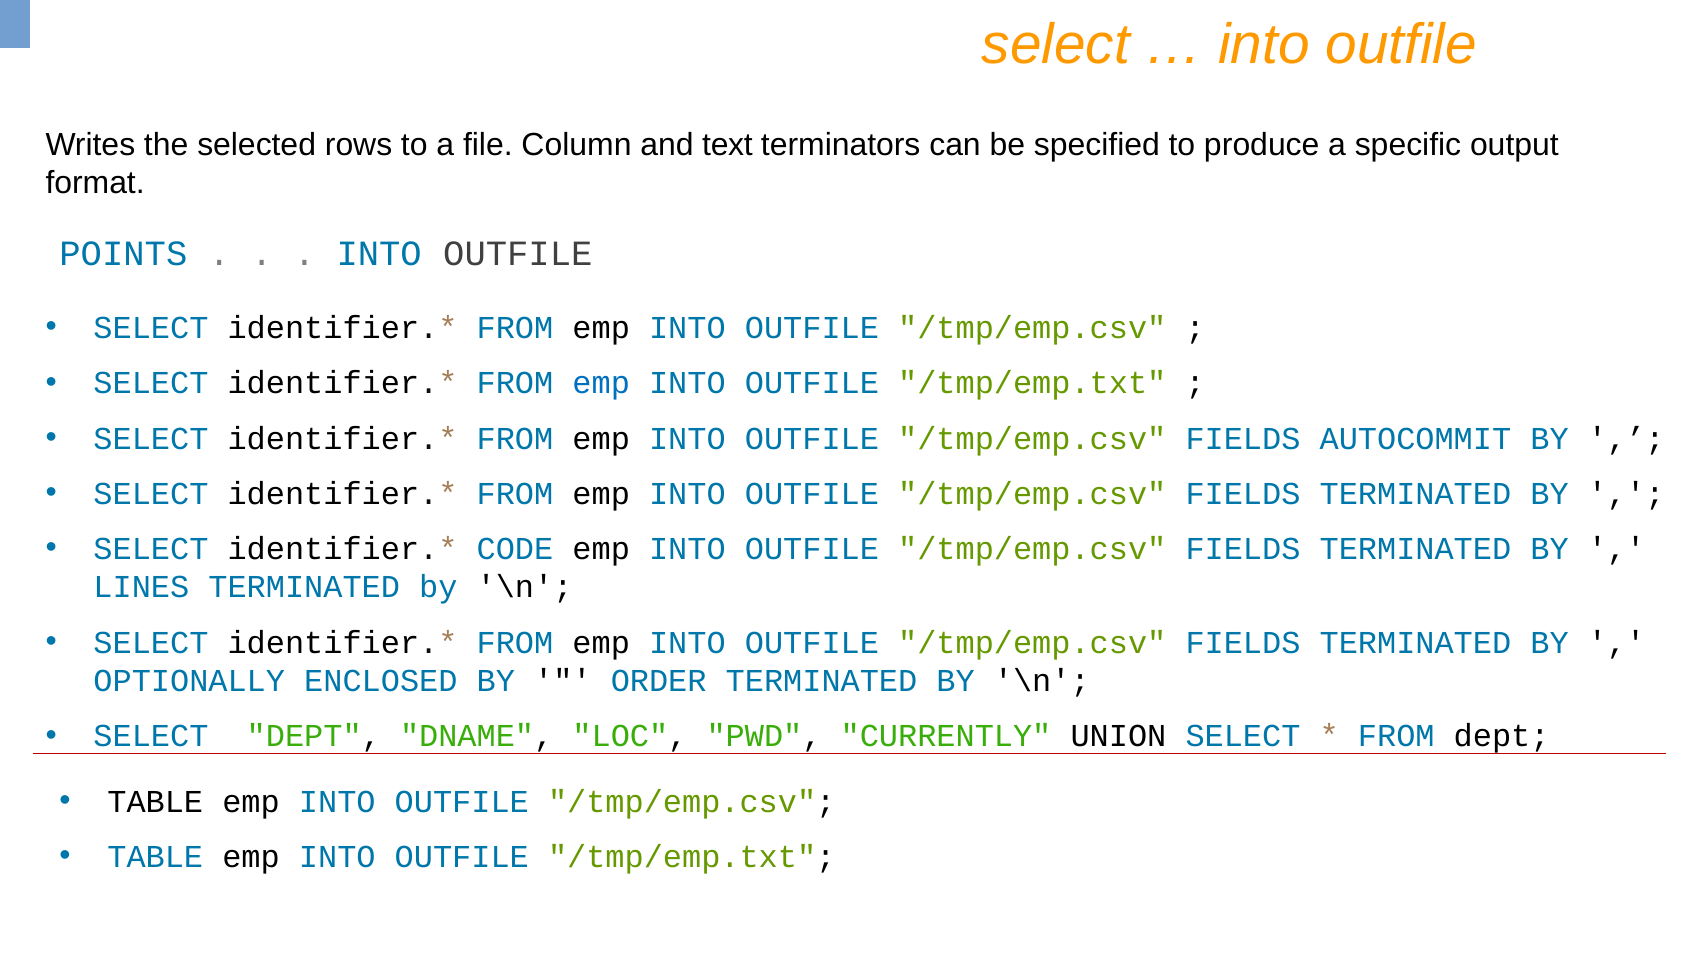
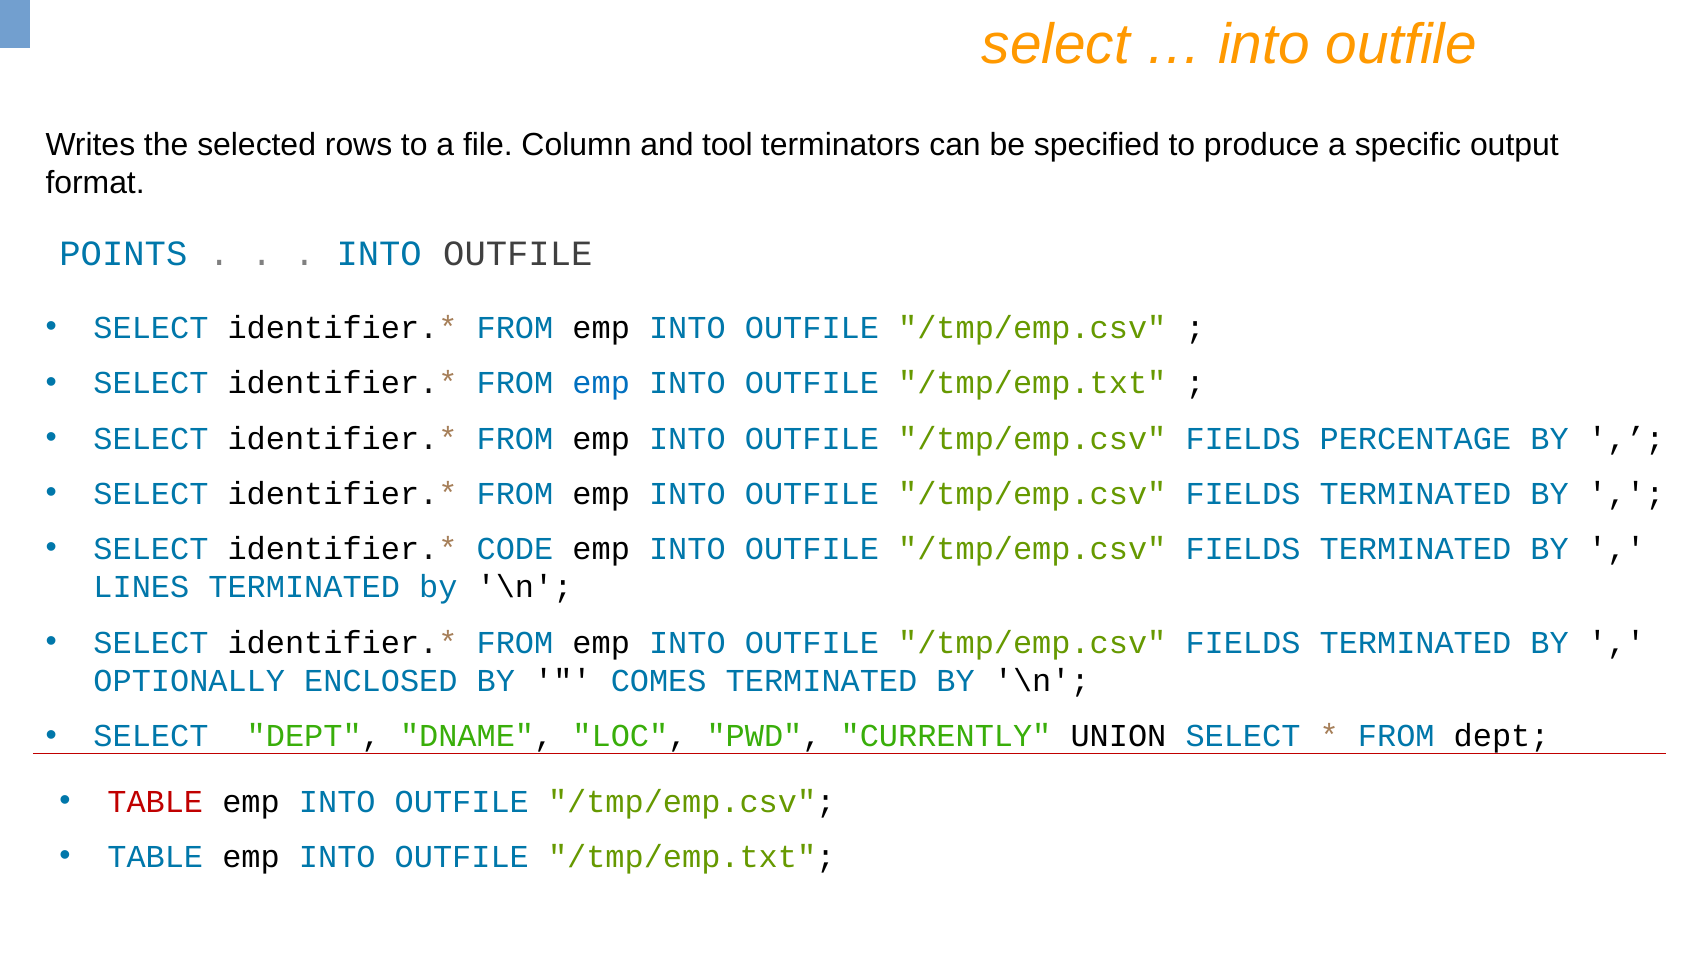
text: text -> tool
AUTOCOMMIT: AUTOCOMMIT -> PERCENTAGE
ORDER: ORDER -> COMES
TABLE at (155, 801) colour: black -> red
